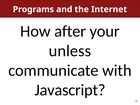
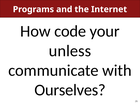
after: after -> code
Javascript: Javascript -> Ourselves
